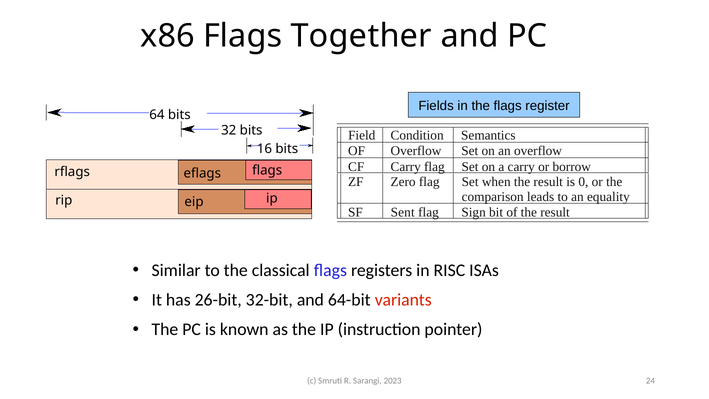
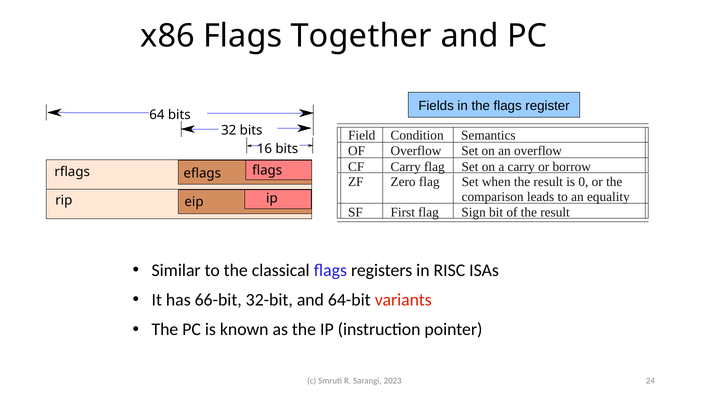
Sent: Sent -> First
26-bit: 26-bit -> 66-bit
